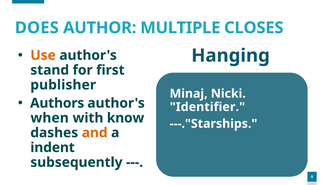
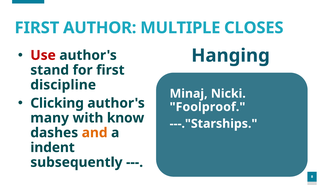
DOES at (37, 28): DOES -> FIRST
Use colour: orange -> red
publisher: publisher -> discipline
Authors: Authors -> Clicking
Identifier: Identifier -> Foolproof
when: when -> many
